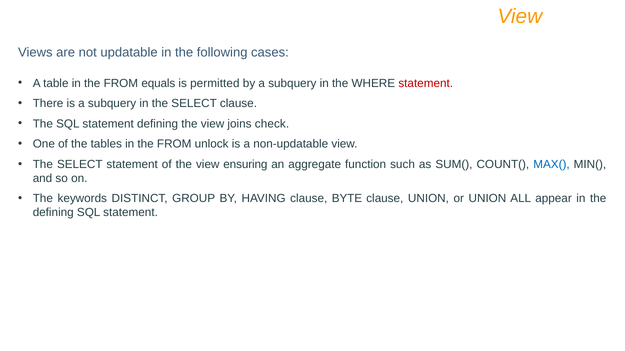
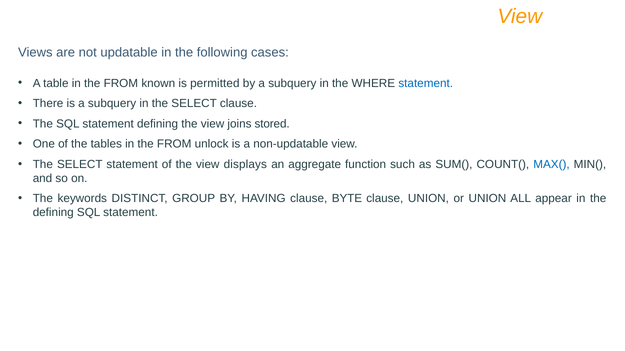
equals: equals -> known
statement at (426, 83) colour: red -> blue
check: check -> stored
ensuring: ensuring -> displays
